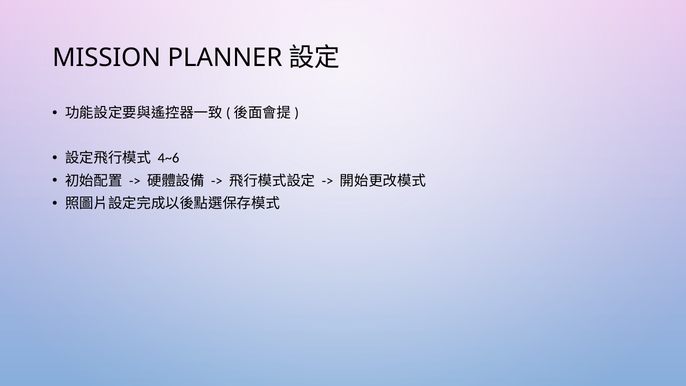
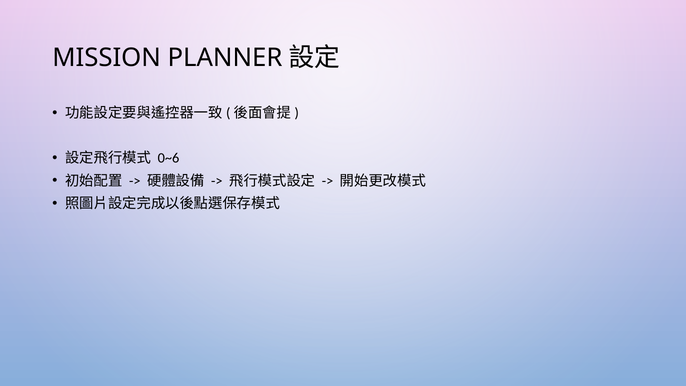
4~6: 4~6 -> 0~6
